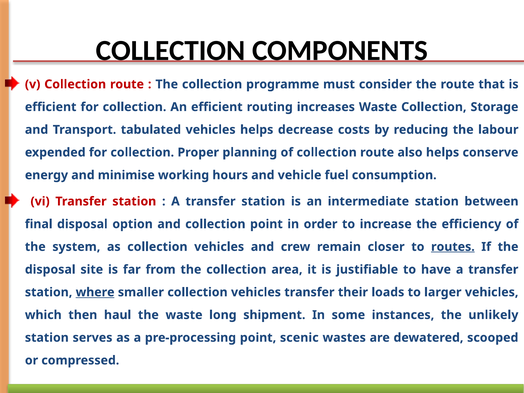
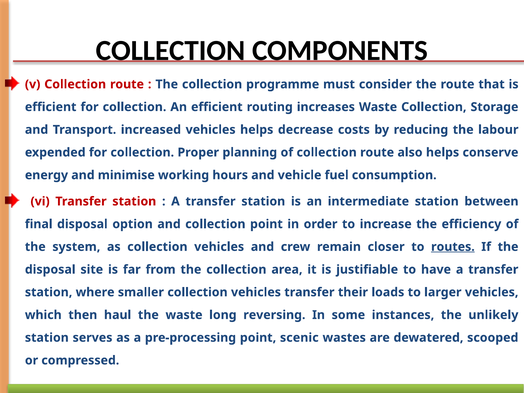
tabulated: tabulated -> increased
where underline: present -> none
shipment: shipment -> reversing
